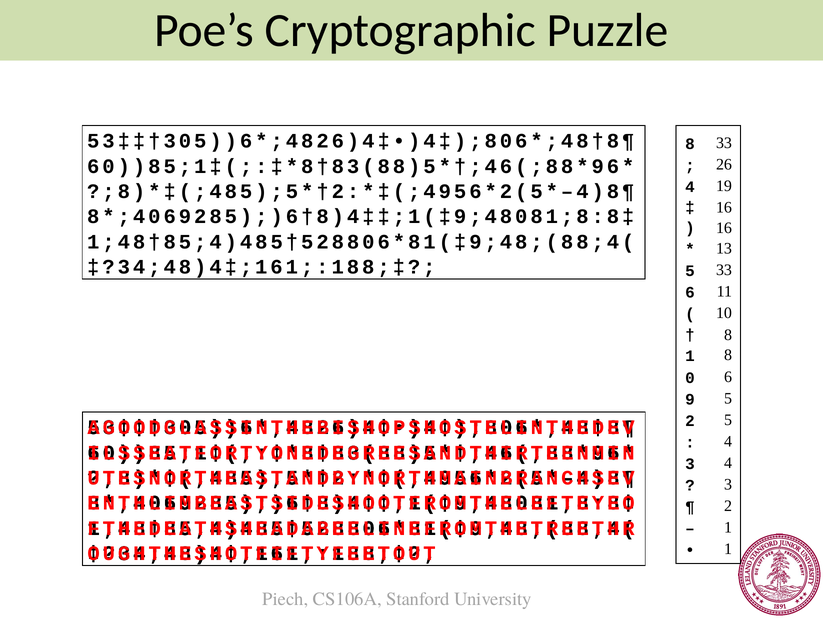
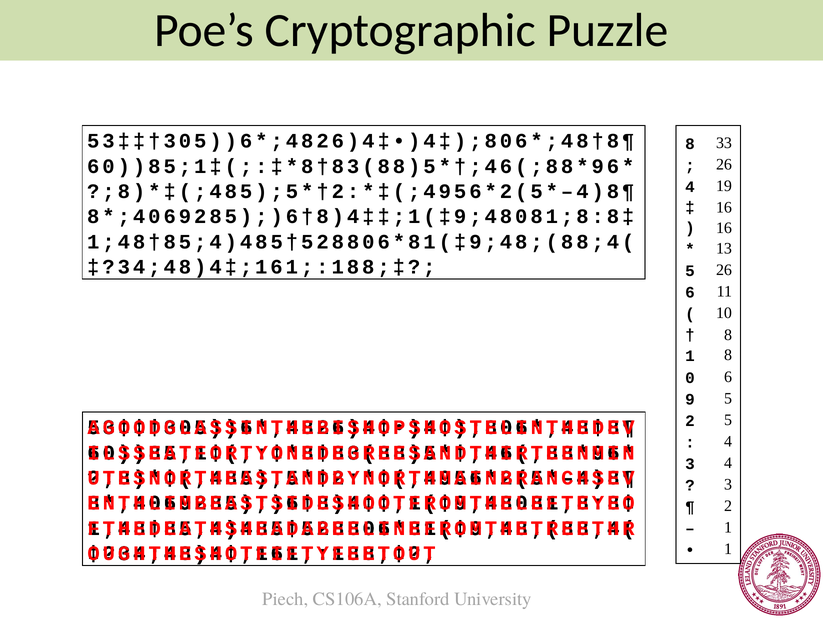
5 33: 33 -> 26
